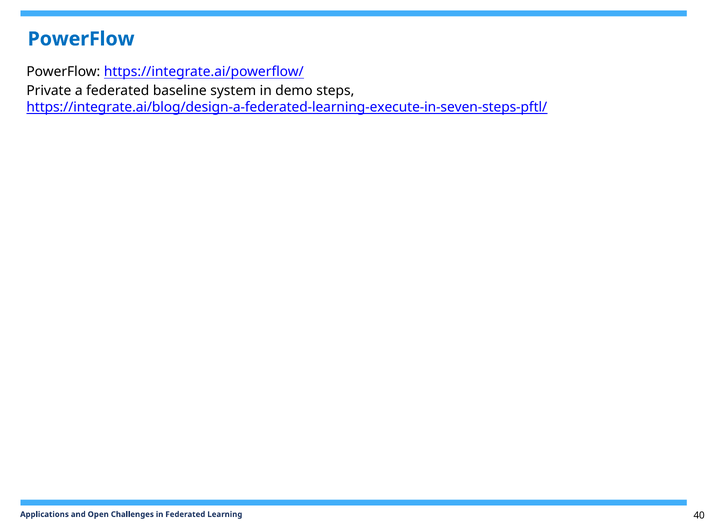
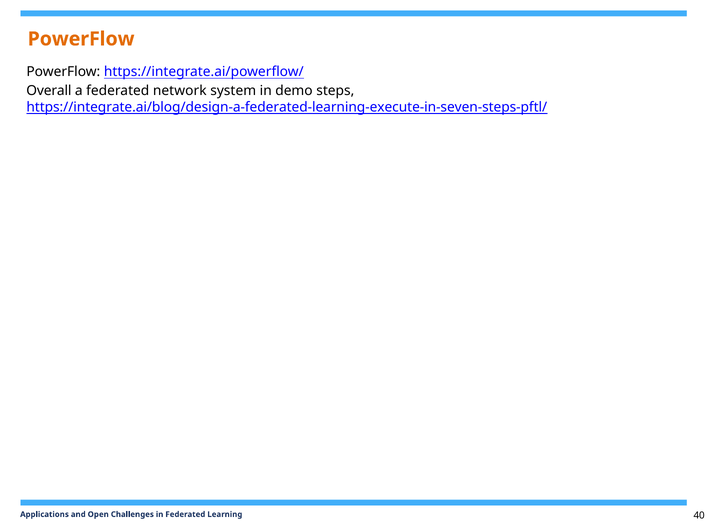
PowerFlow at (81, 39) colour: blue -> orange
Private: Private -> Overall
baseline: baseline -> network
